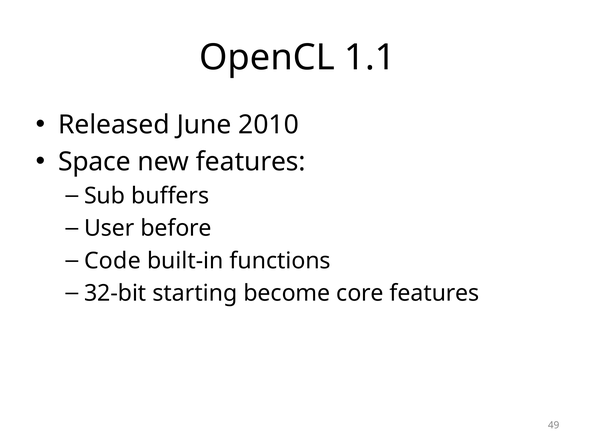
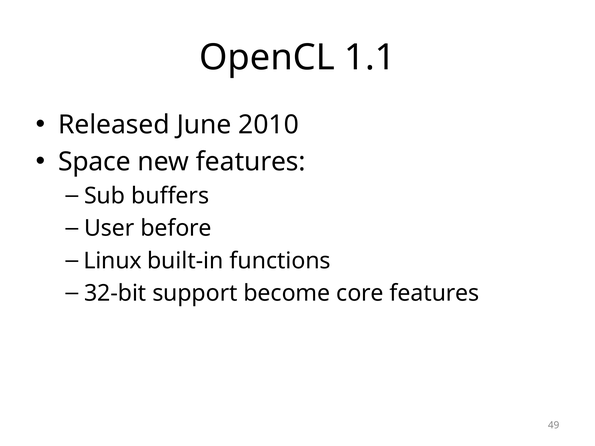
Code: Code -> Linux
starting: starting -> support
